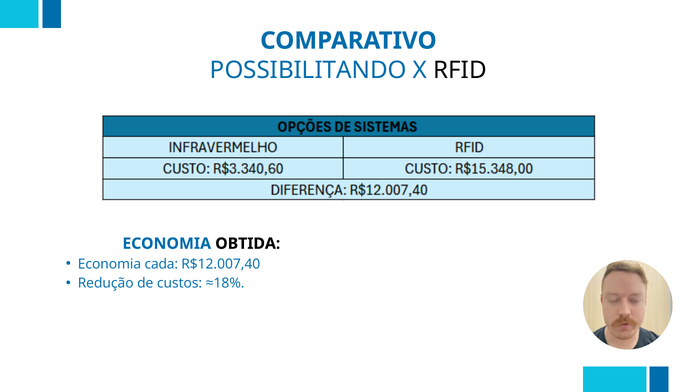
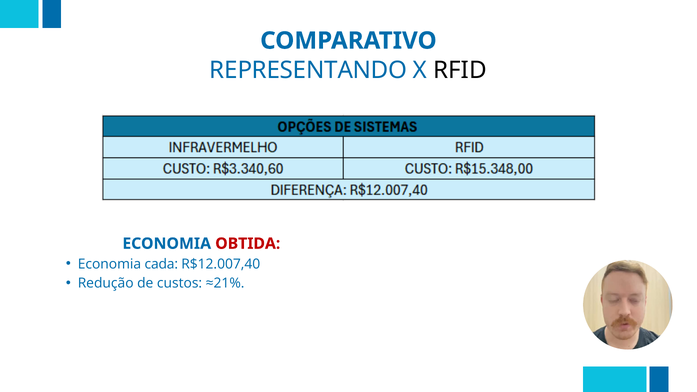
POSSIBILITANDO: POSSIBILITANDO -> REPRESENTANDO
OBTIDA colour: black -> red
≈18%: ≈18% -> ≈21%
